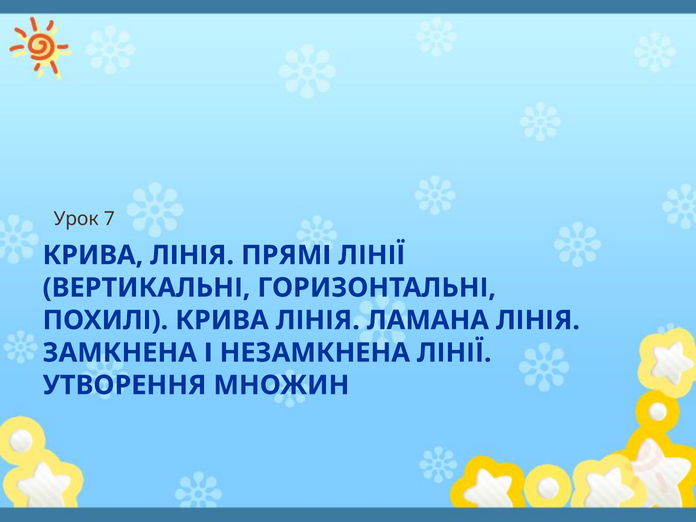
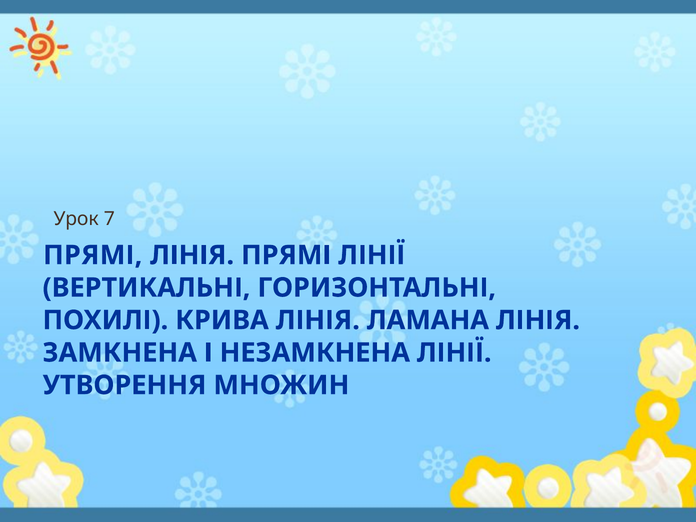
КРИВА at (93, 255): КРИВА -> ПРЯМІ
